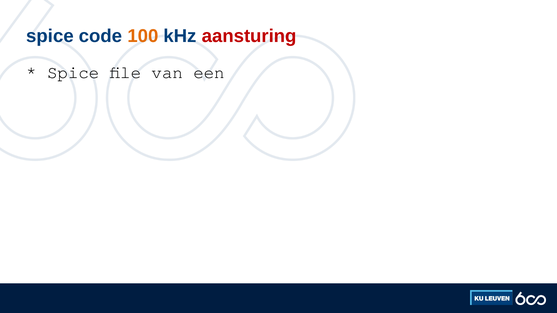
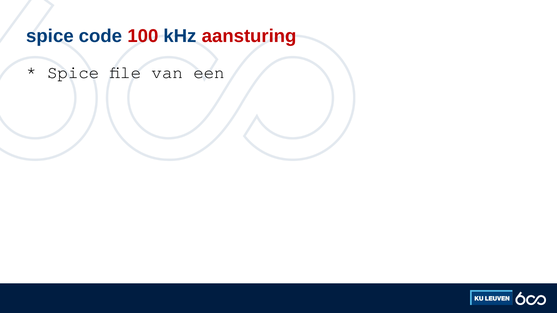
100 colour: orange -> red
